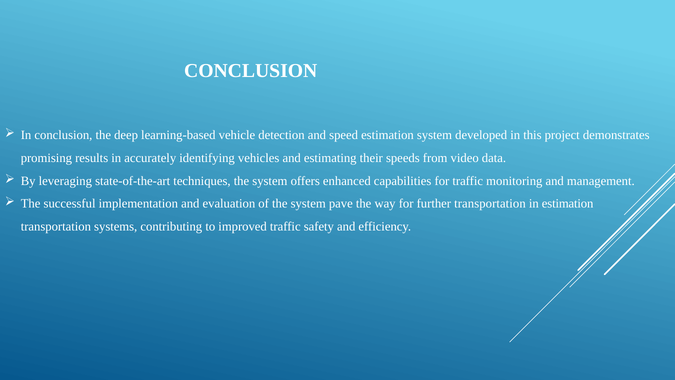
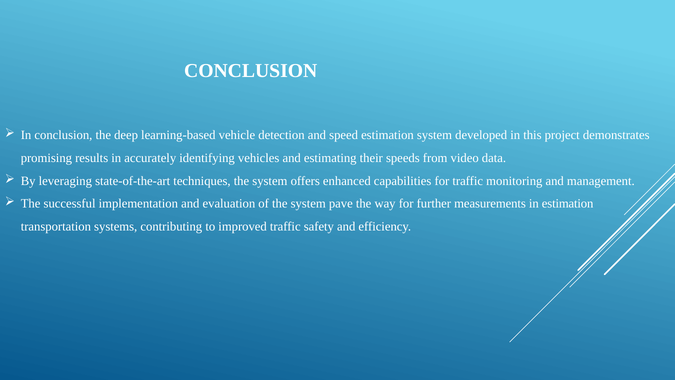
further transportation: transportation -> measurements
